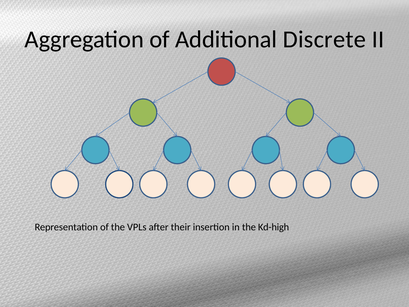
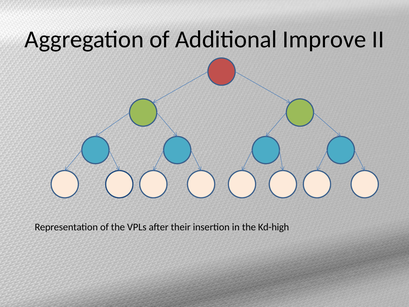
Discrete: Discrete -> Improve
